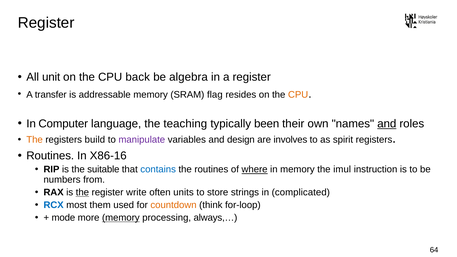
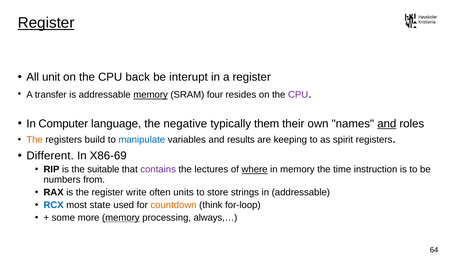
Register at (46, 23) underline: none -> present
algebra: algebra -> interupt
memory at (151, 95) underline: none -> present
flag: flag -> four
CPU at (298, 95) colour: orange -> purple
teaching: teaching -> negative
been: been -> them
manipulate colour: purple -> blue
design: design -> results
involves: involves -> keeping
Routines at (50, 156): Routines -> Different
X86-16: X86-16 -> X86-69
contains colour: blue -> purple
the routines: routines -> lectures
imul: imul -> time
the at (82, 192) underline: present -> none
in complicated: complicated -> addressable
them: them -> state
mode: mode -> some
